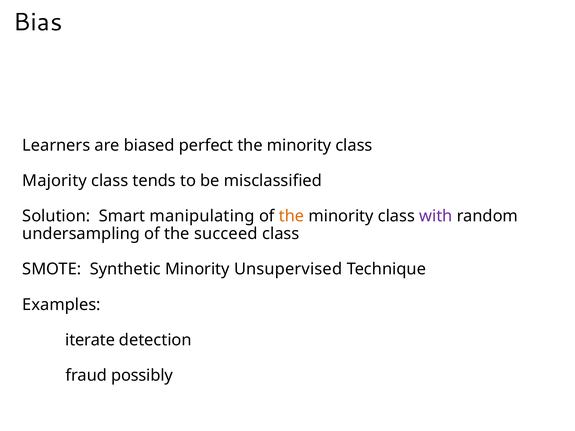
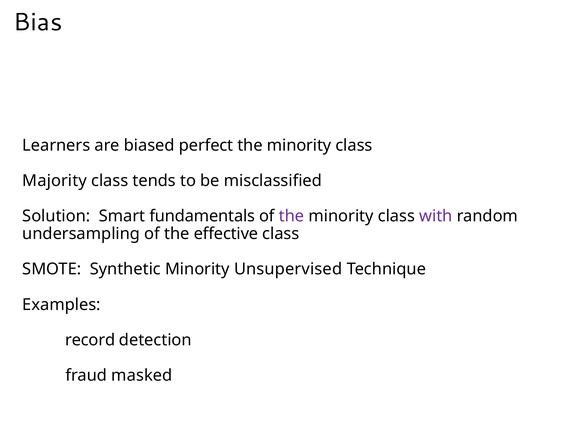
manipulating: manipulating -> fundamentals
the at (292, 216) colour: orange -> purple
succeed: succeed -> effective
iterate: iterate -> record
possibly: possibly -> masked
